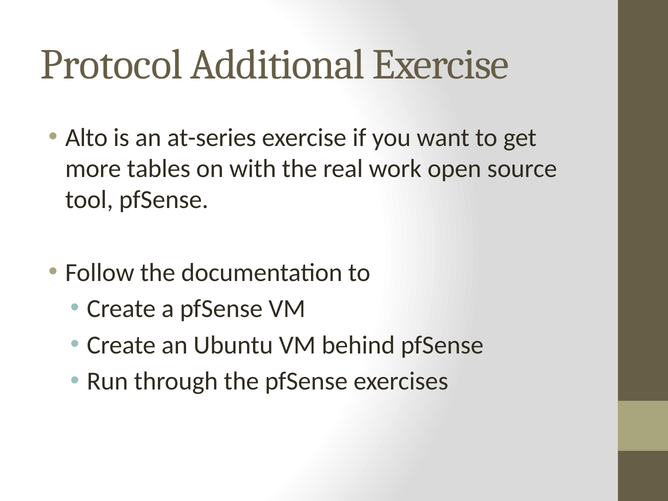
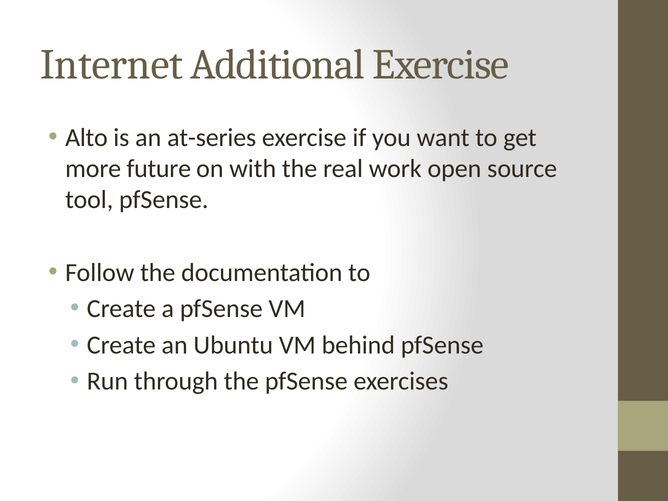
Protocol: Protocol -> Internet
tables: tables -> future
